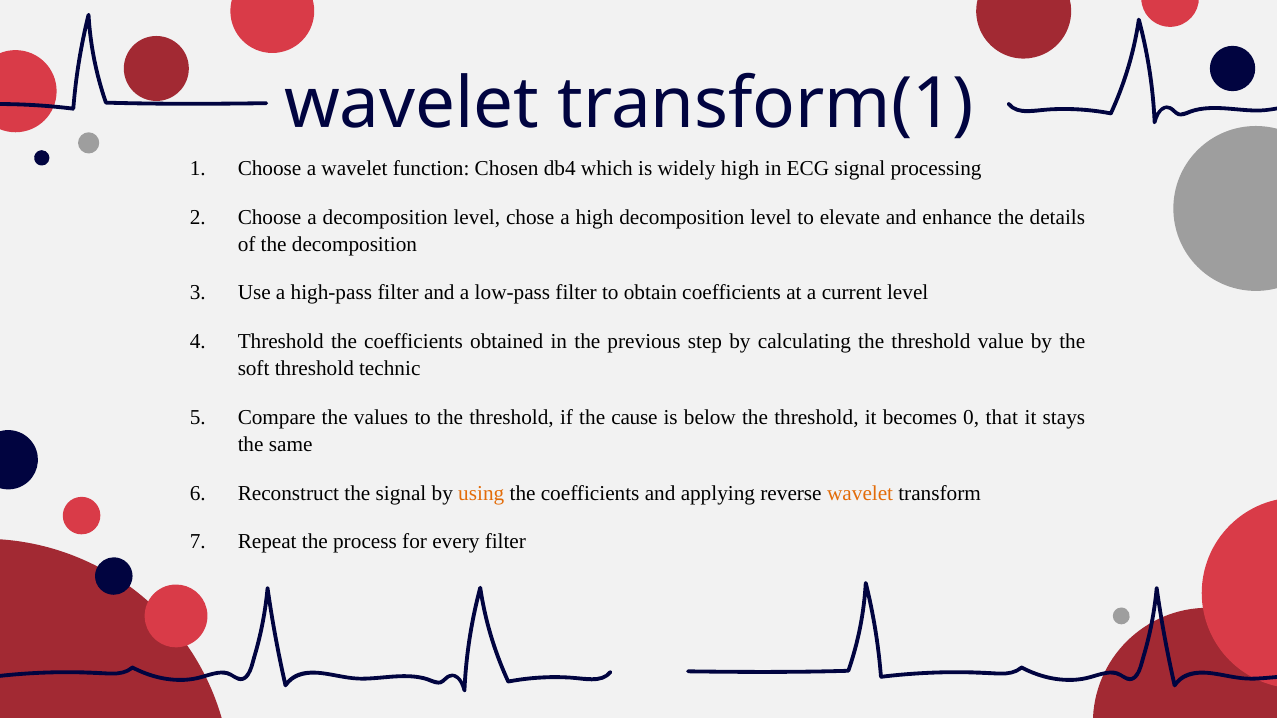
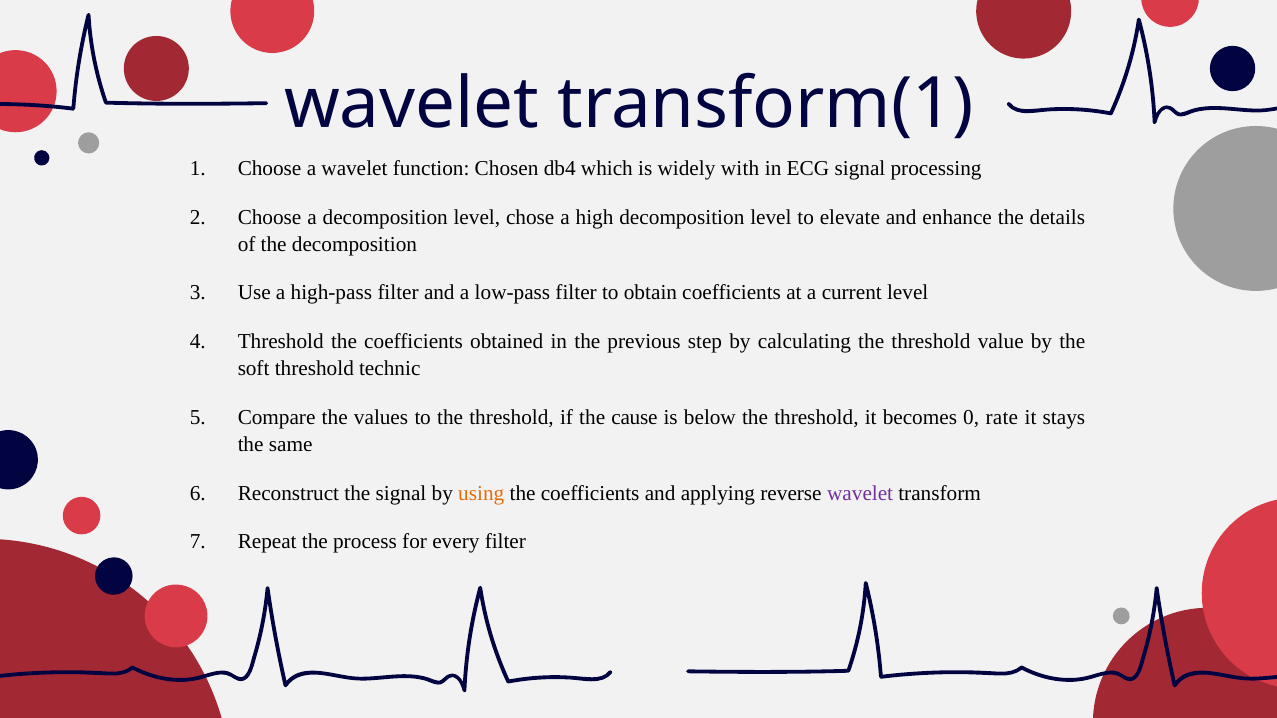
widely high: high -> with
that: that -> rate
wavelet at (860, 493) colour: orange -> purple
